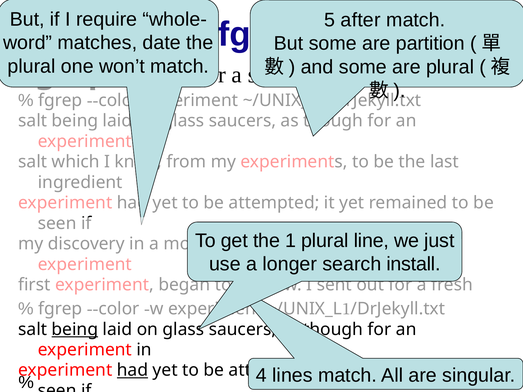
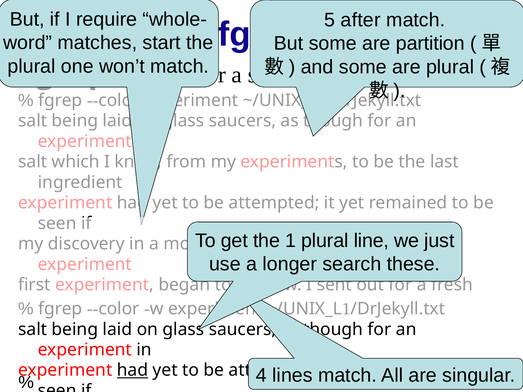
date: date -> start
install: install -> these
being at (75, 329) underline: present -> none
